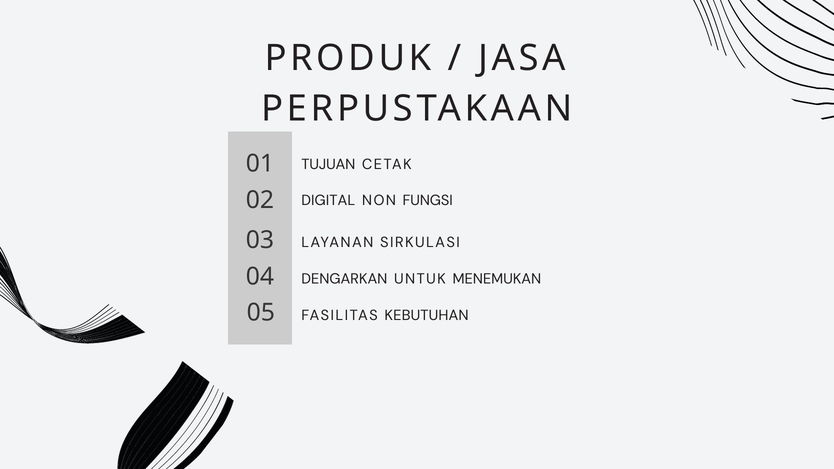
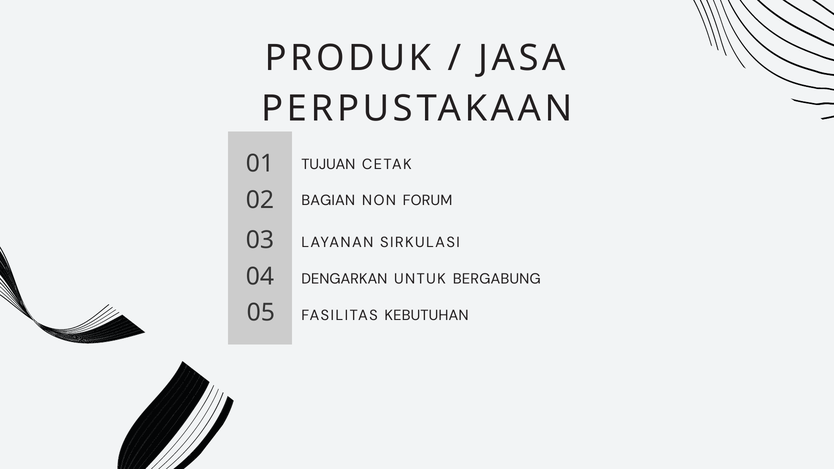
DIGITAL: DIGITAL -> BAGIAN
FUNGSI: FUNGSI -> FORUM
MENEMUKAN: MENEMUKAN -> BERGABUNG
